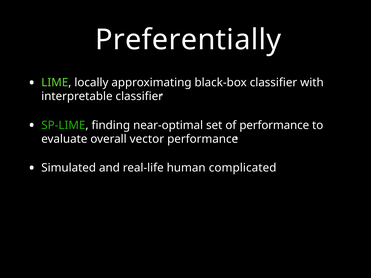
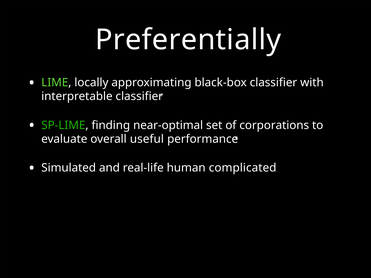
of performance: performance -> corporations
vector: vector -> useful
